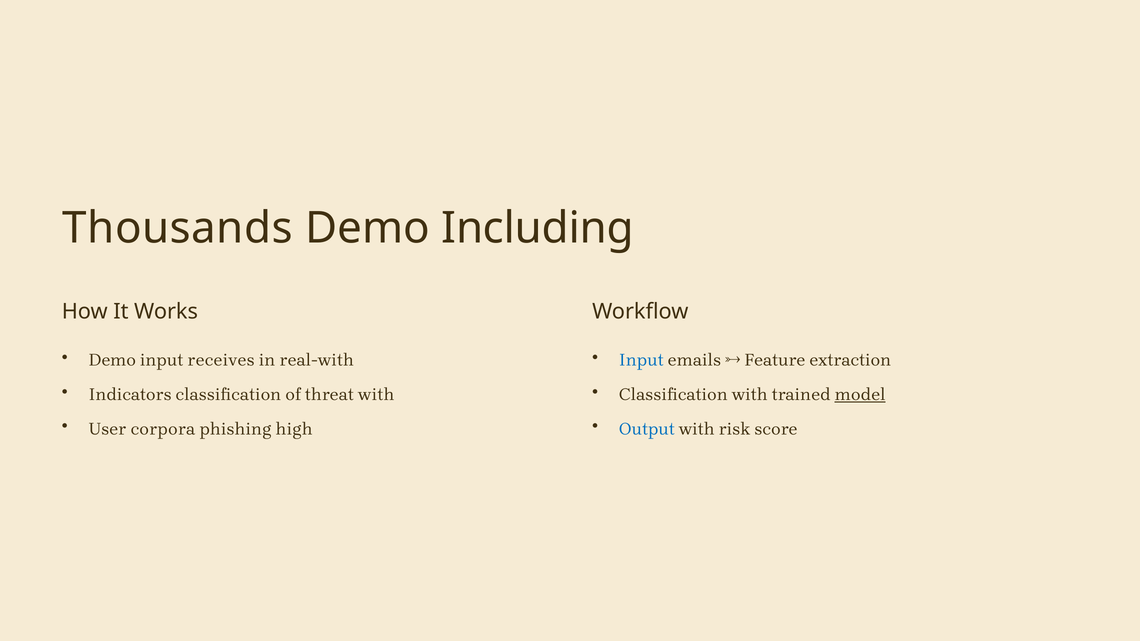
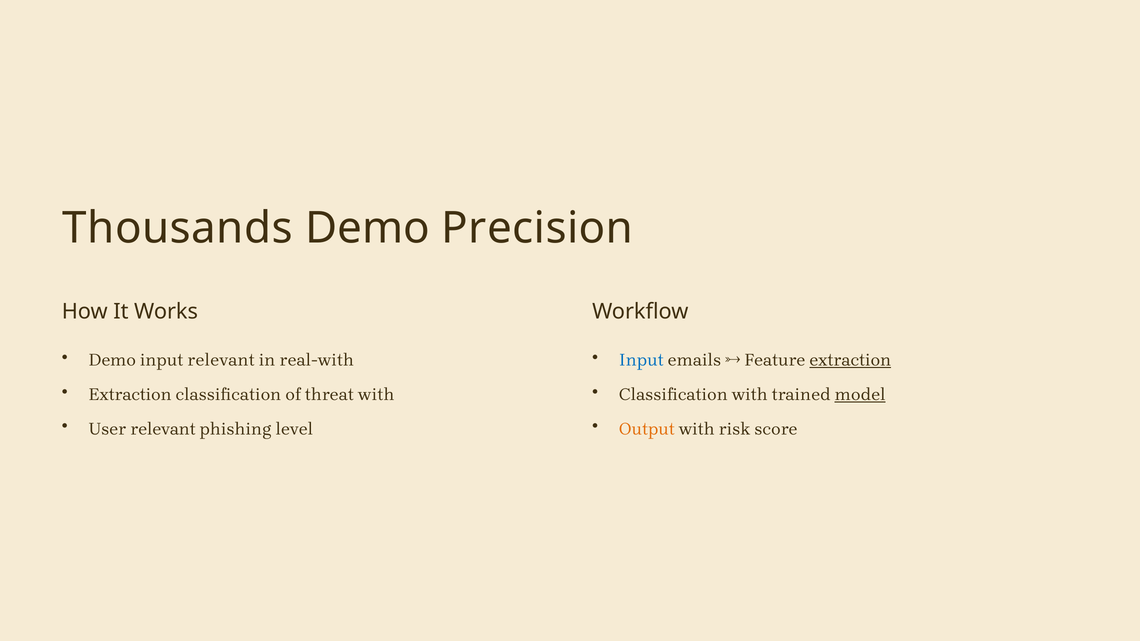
Including: Including -> Precision
input receives: receives -> relevant
extraction at (850, 360) underline: none -> present
Indicators at (130, 395): Indicators -> Extraction
User corpora: corpora -> relevant
high: high -> level
Output colour: blue -> orange
